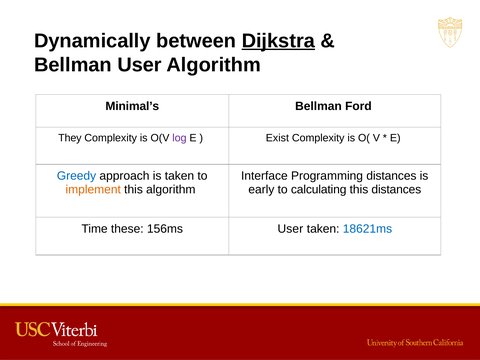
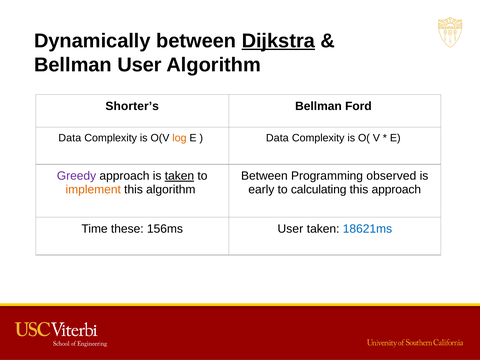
Minimal’s: Minimal’s -> Shorter’s
They at (70, 138): They -> Data
log colour: purple -> orange
Exist at (277, 138): Exist -> Data
Greedy colour: blue -> purple
taken at (179, 176) underline: none -> present
Interface at (264, 176): Interface -> Between
Programming distances: distances -> observed
this distances: distances -> approach
